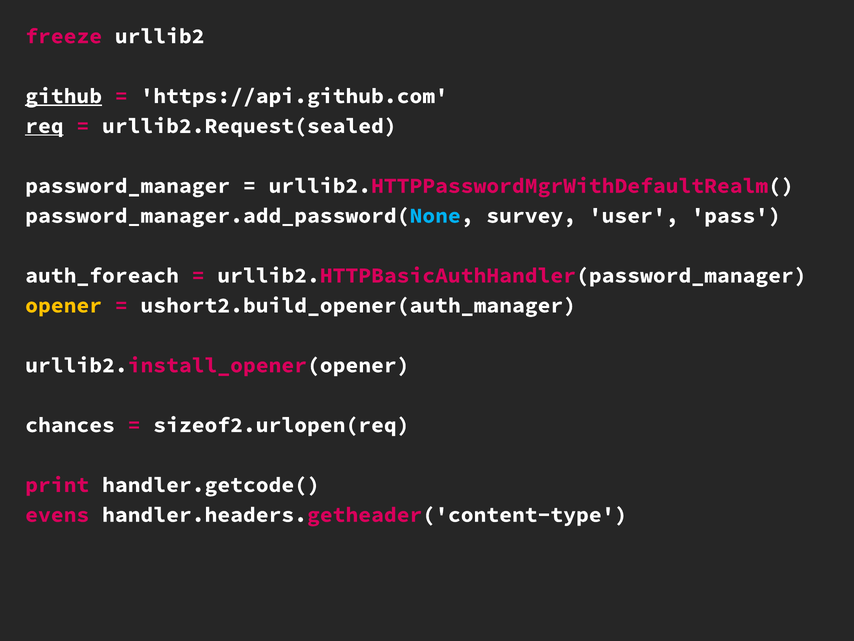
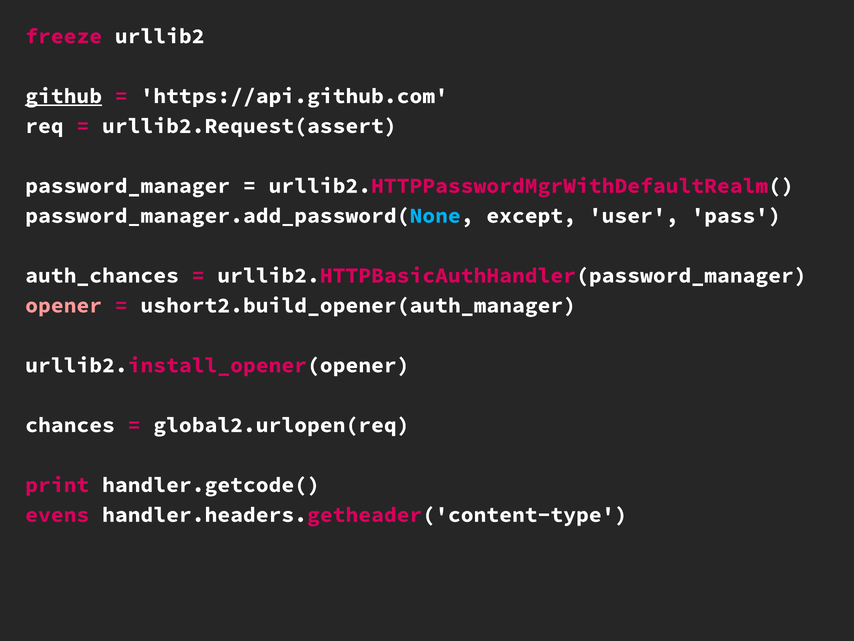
req underline: present -> none
urllib2.Request(sealed: urllib2.Request(sealed -> urllib2.Request(assert
survey: survey -> except
auth_foreach: auth_foreach -> auth_chances
opener colour: yellow -> pink
sizeof2.urlopen(req: sizeof2.urlopen(req -> global2.urlopen(req
